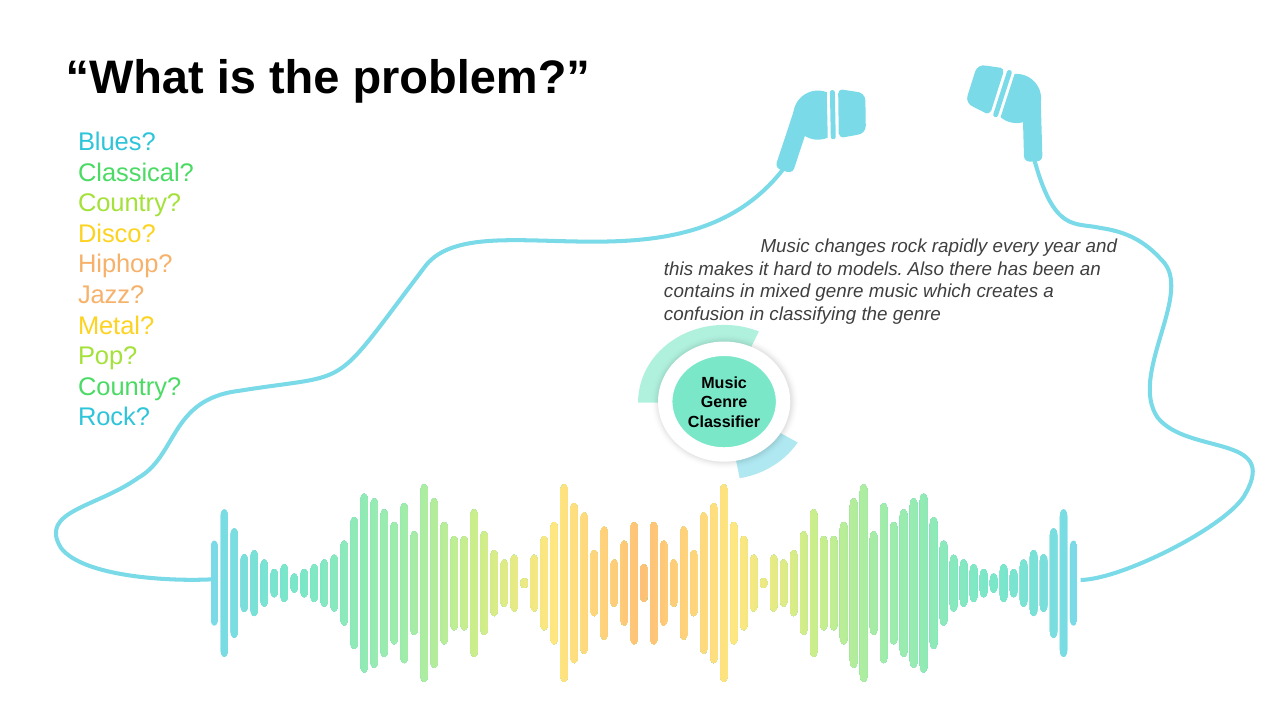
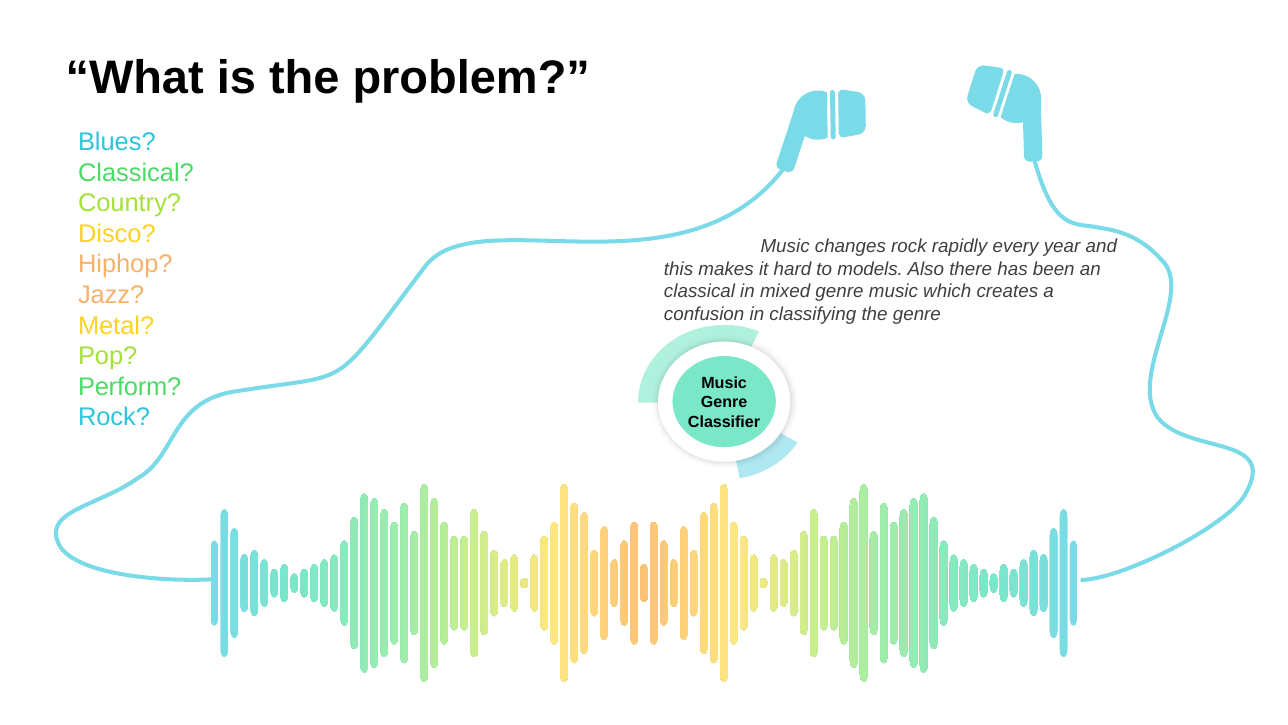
contains at (699, 292): contains -> classical
Country at (130, 387): Country -> Perform
